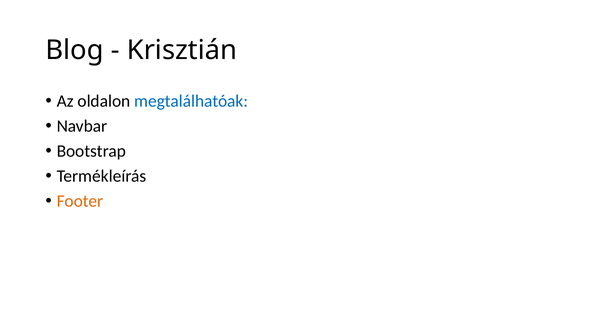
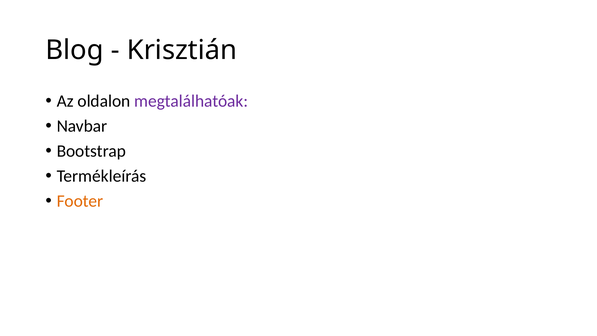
megtalálhatóak colour: blue -> purple
